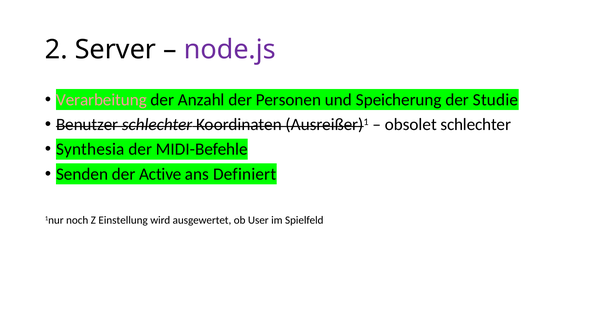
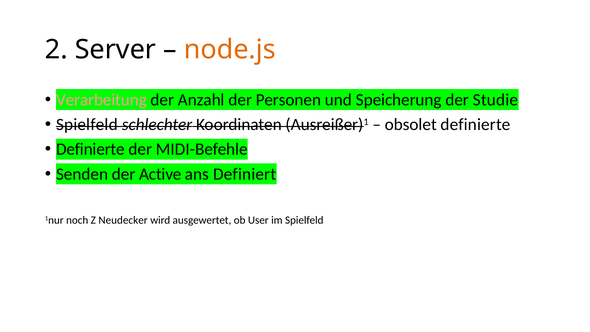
node.js colour: purple -> orange
Benutzer at (87, 124): Benutzer -> Spielfeld
obsolet schlechter: schlechter -> definierte
Synthesia at (90, 149): Synthesia -> Definierte
Einstellung: Einstellung -> Neudecker
